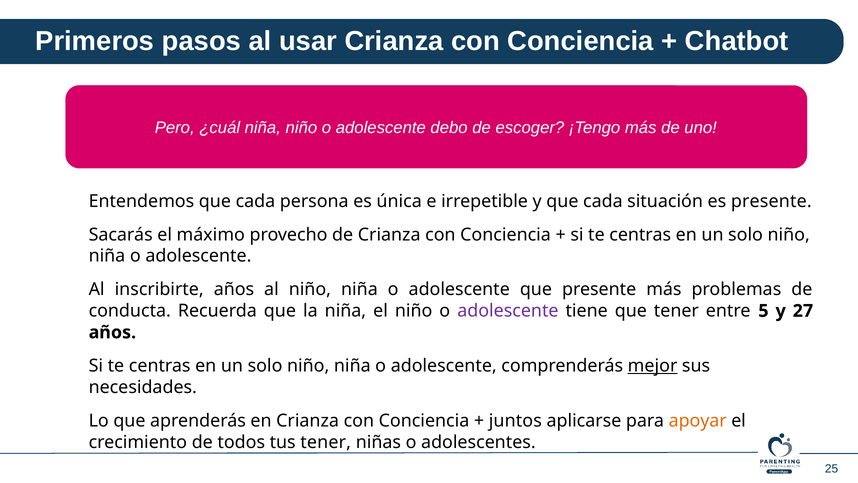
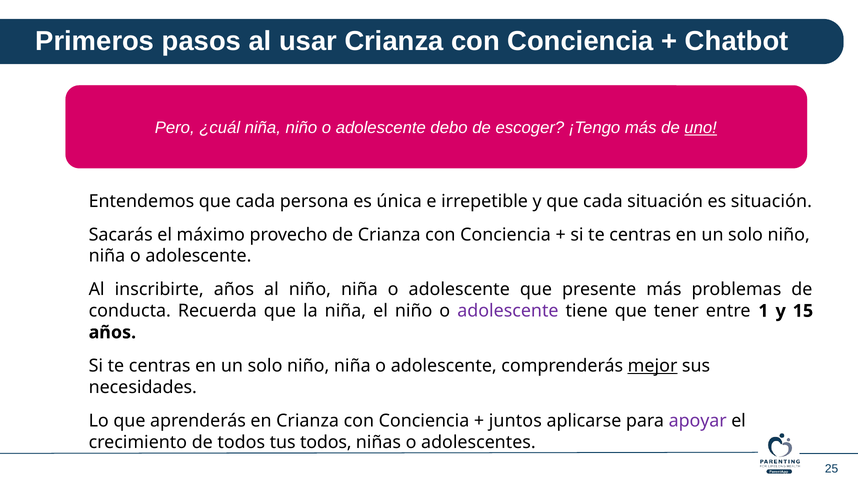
uno underline: none -> present
es presente: presente -> situación
5: 5 -> 1
27: 27 -> 15
apoyar colour: orange -> purple
tus tener: tener -> todos
